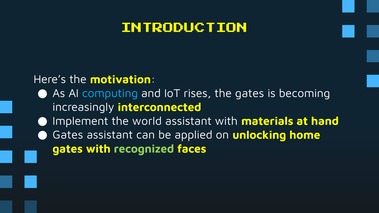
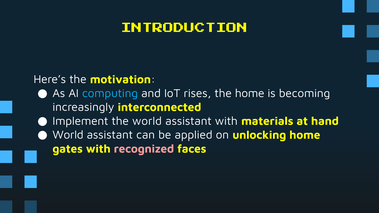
the gates: gates -> home
Gates at (68, 135): Gates -> World
recognized colour: light green -> pink
